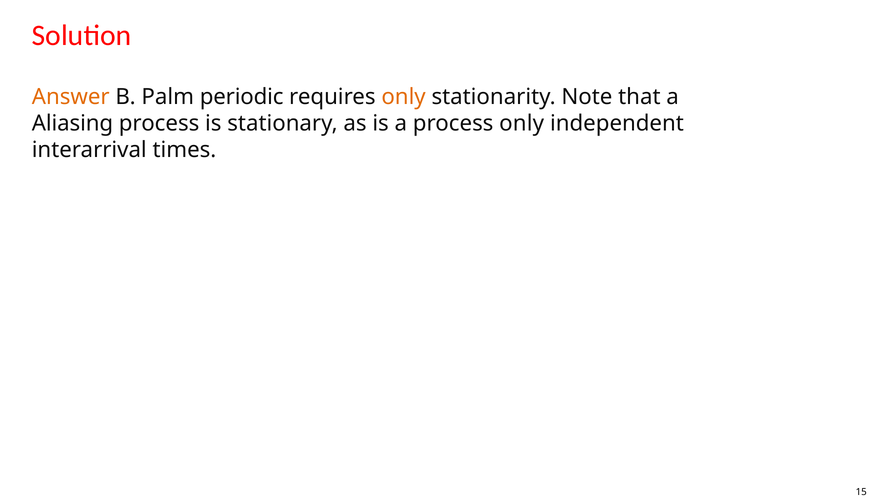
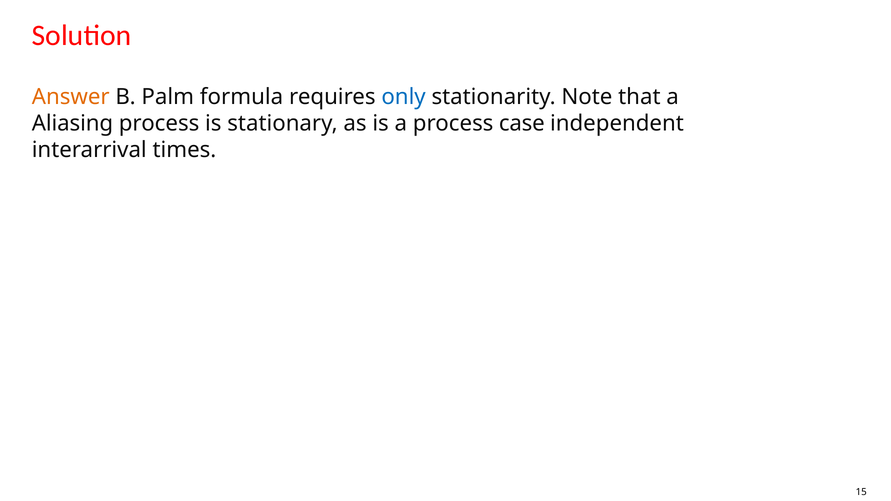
periodic: periodic -> formula
only at (404, 97) colour: orange -> blue
process only: only -> case
